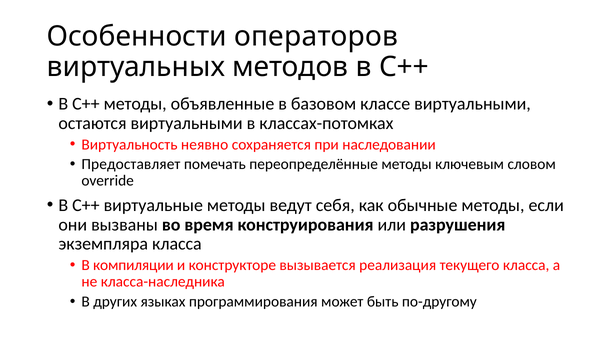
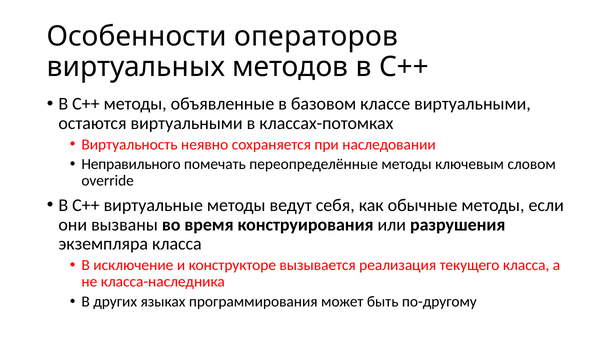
Предоставляет: Предоставляет -> Неправильного
компиляции: компиляции -> исключение
